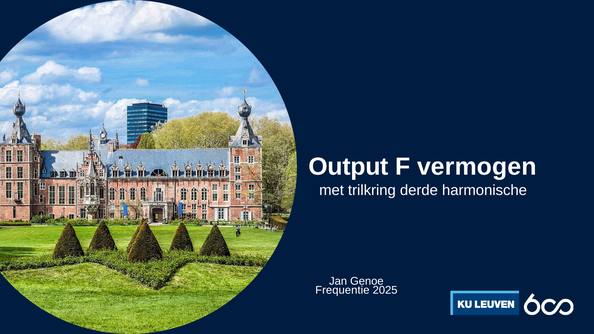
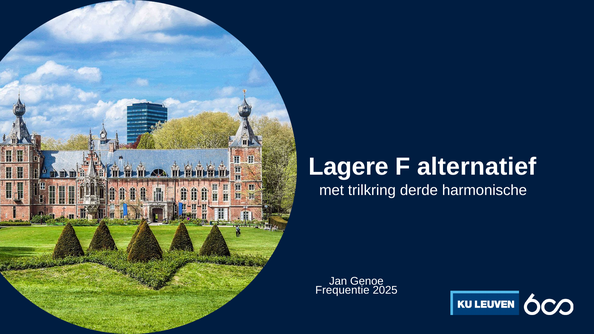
Output: Output -> Lagere
vermogen: vermogen -> alternatief
